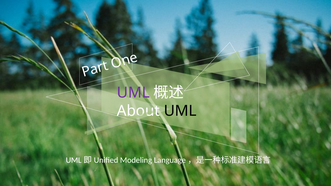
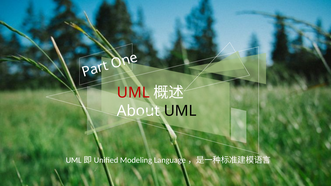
UML at (133, 93) colour: purple -> red
